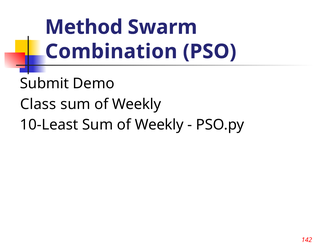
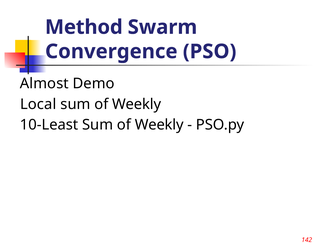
Combination: Combination -> Convergence
Submit: Submit -> Almost
Class: Class -> Local
